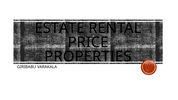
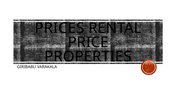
ESTATE: ESTATE -> PRICES
